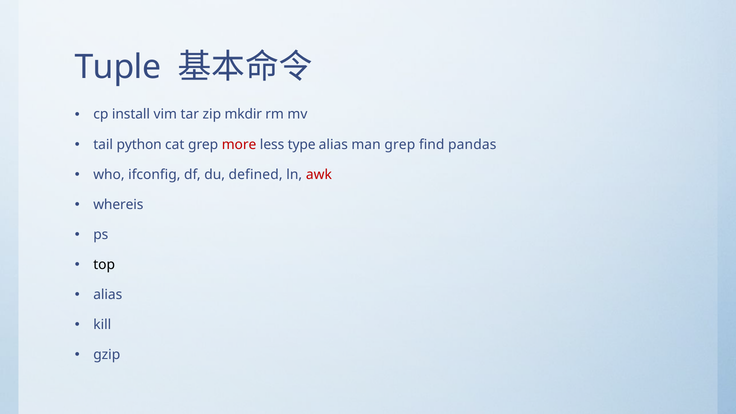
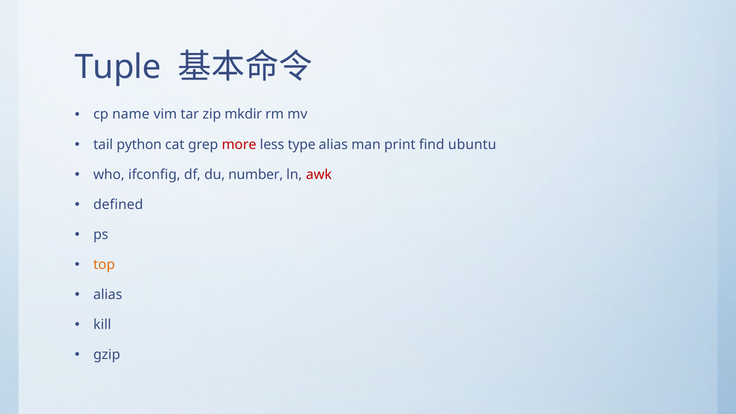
install: install -> name
man grep: grep -> print
pandas: pandas -> ubuntu
defined: defined -> number
whereis: whereis -> defined
top colour: black -> orange
